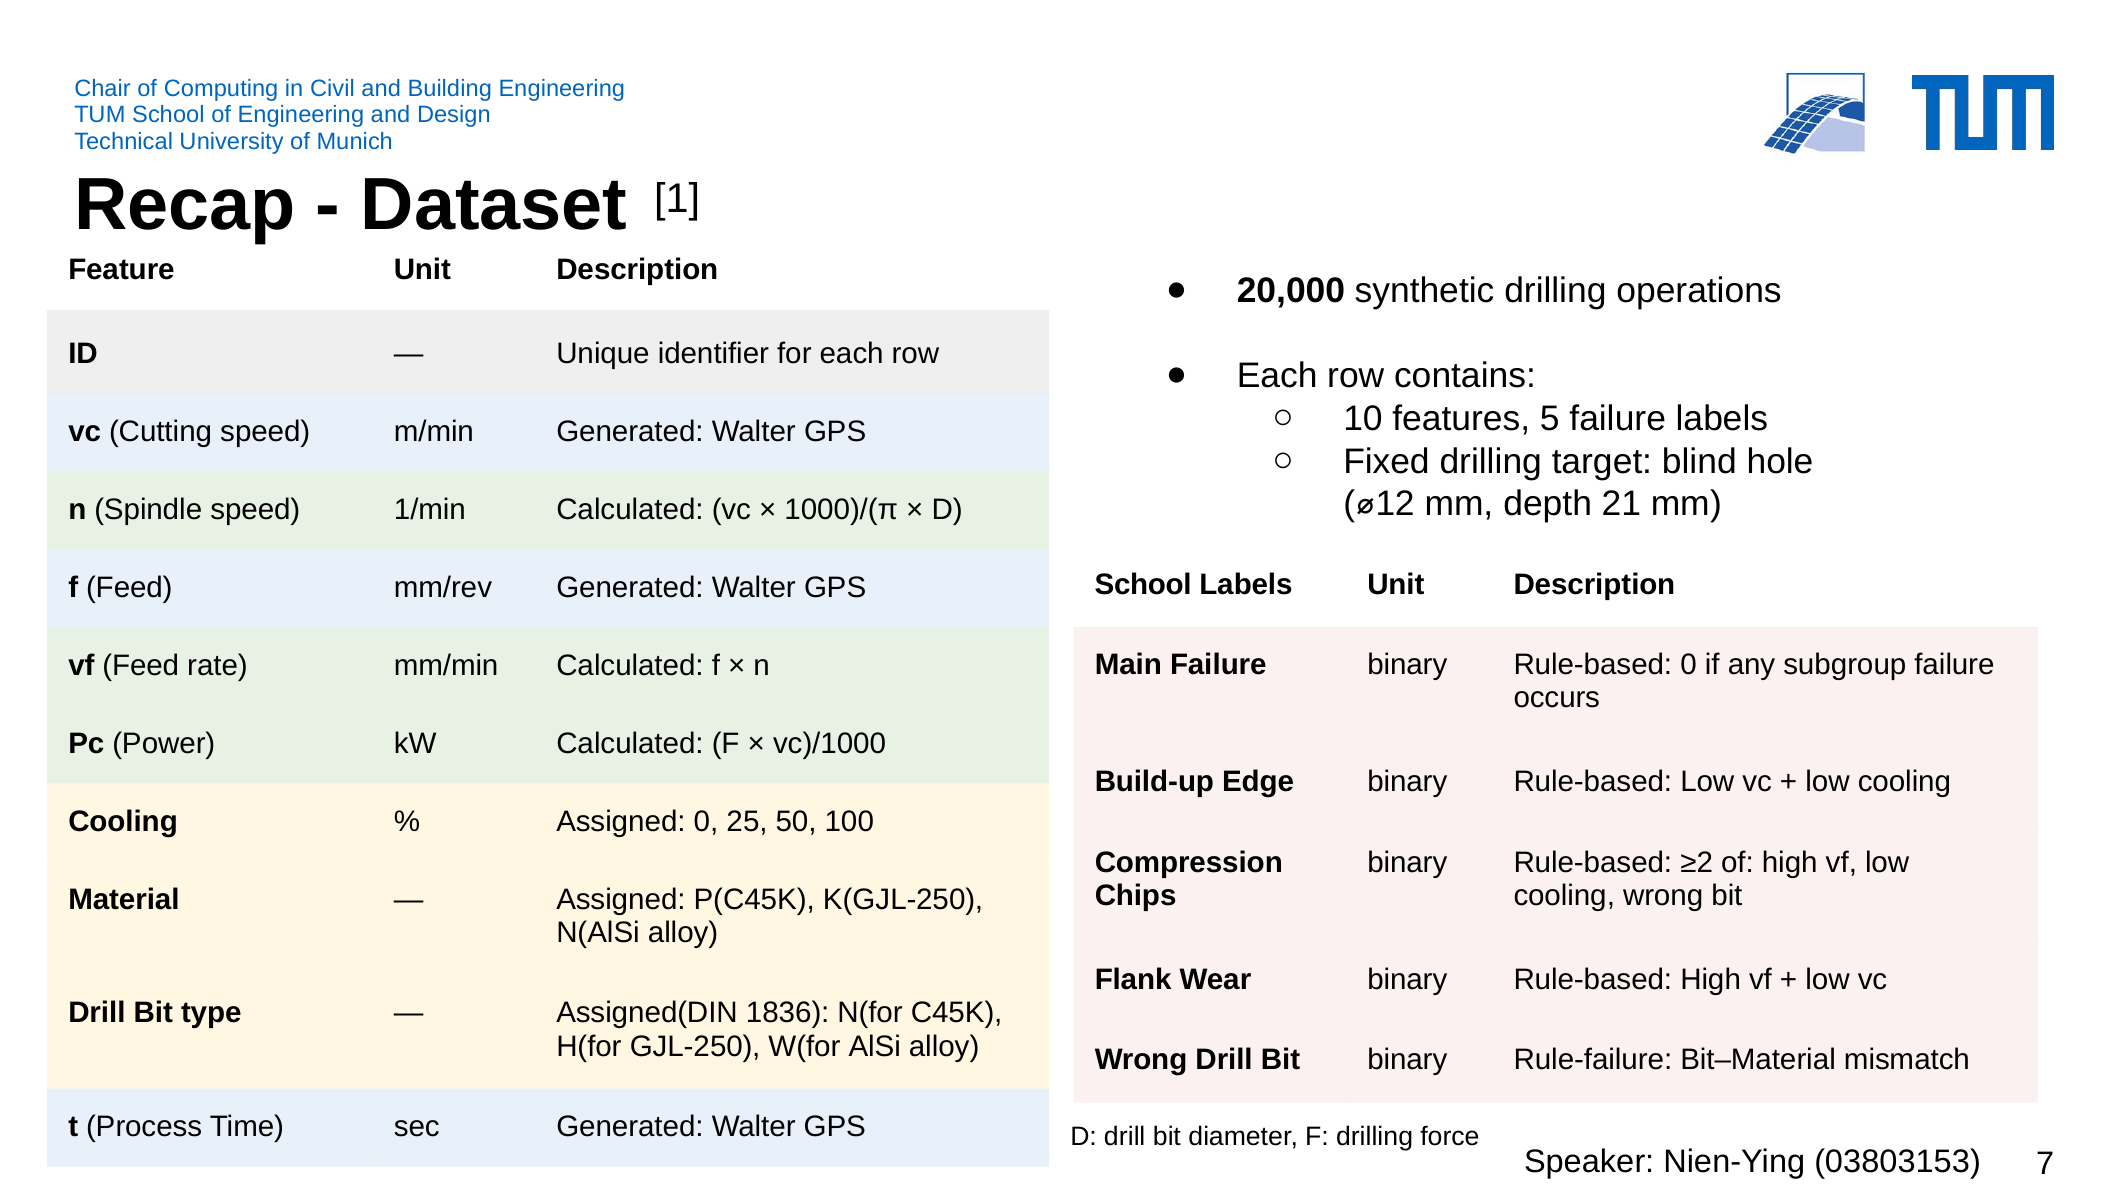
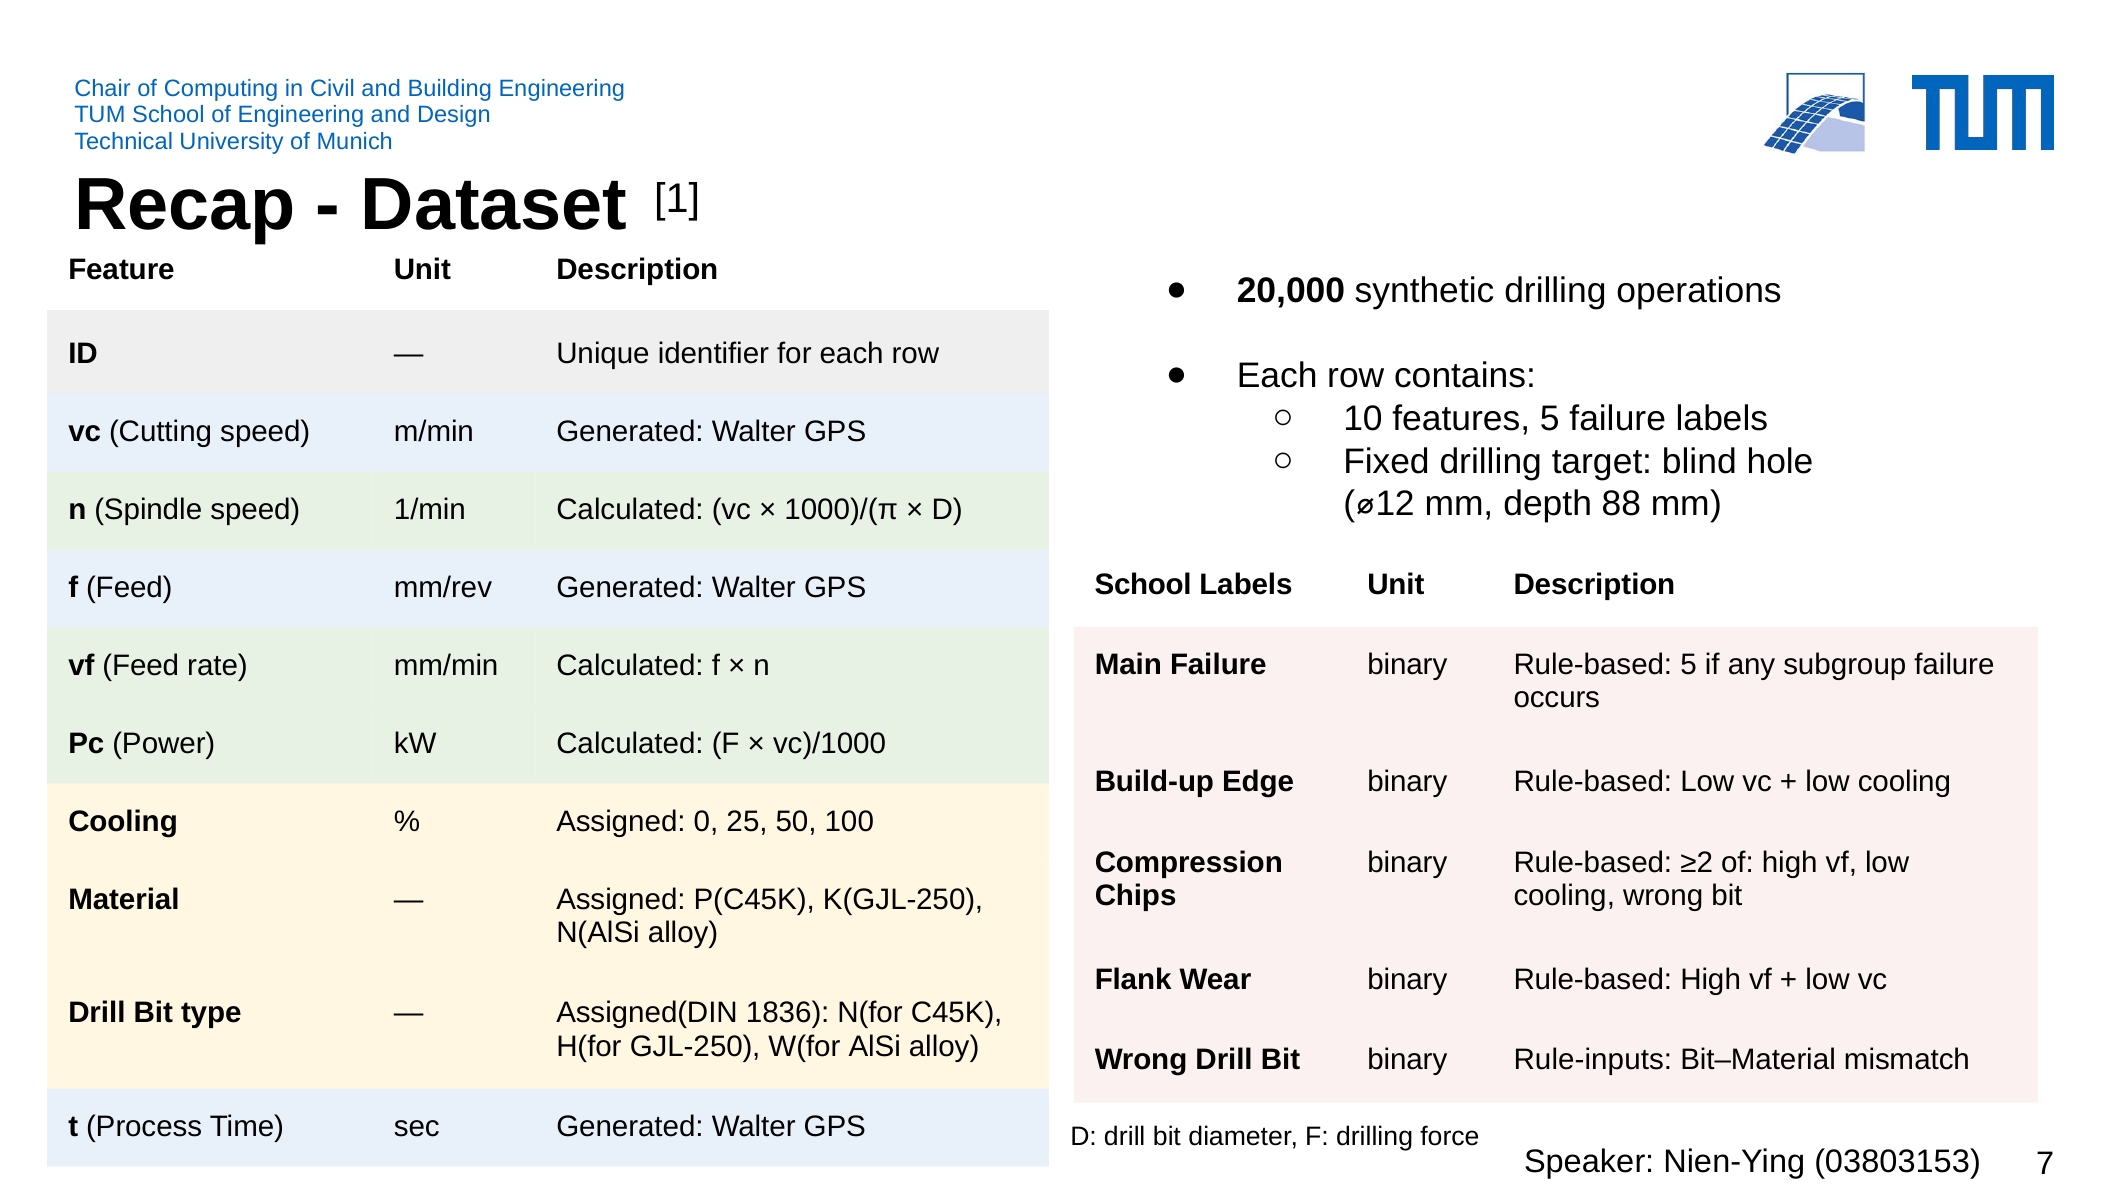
21: 21 -> 88
Rule-based 0: 0 -> 5
Rule-failure: Rule-failure -> Rule-inputs
